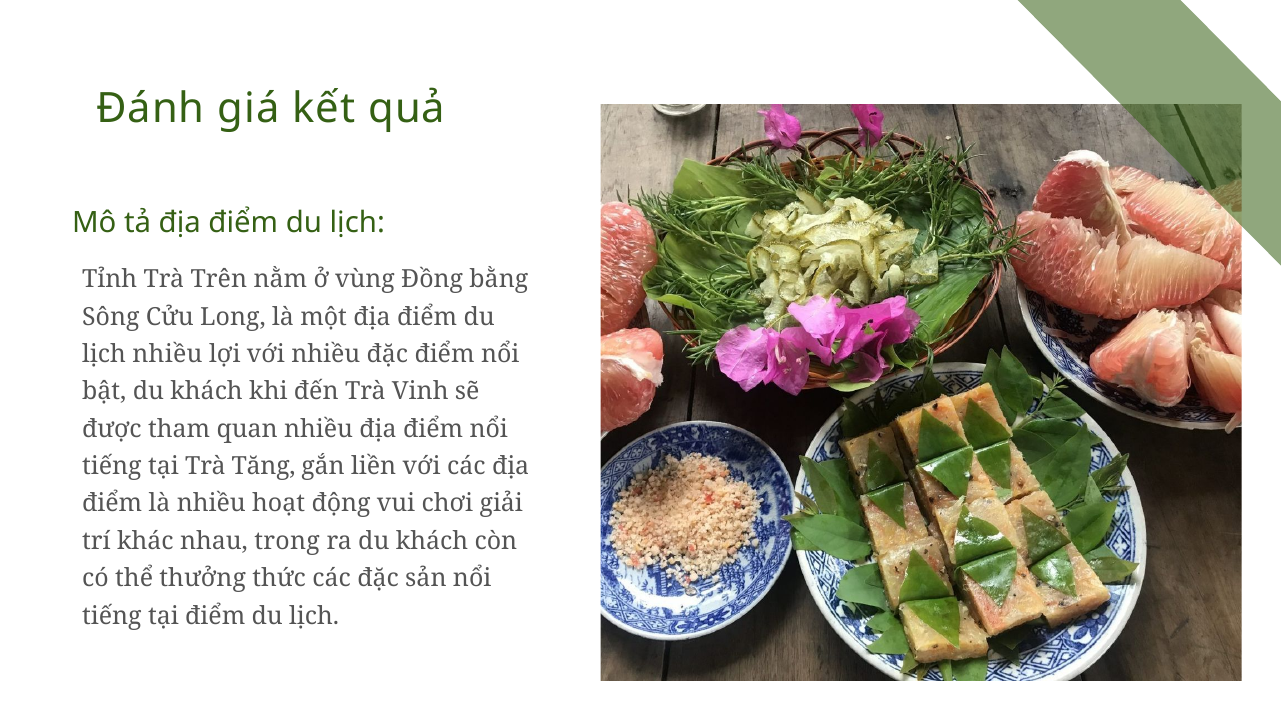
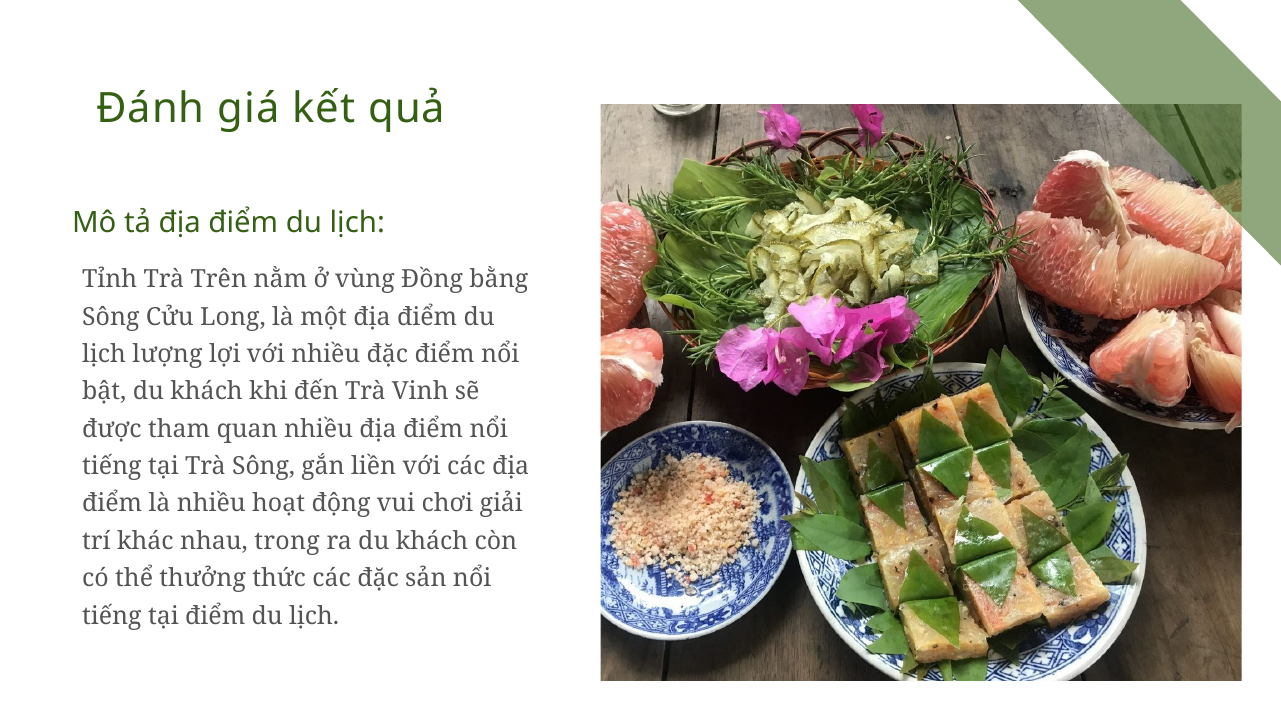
lịch nhiều: nhiều -> lượng
Trà Tăng: Tăng -> Sông
